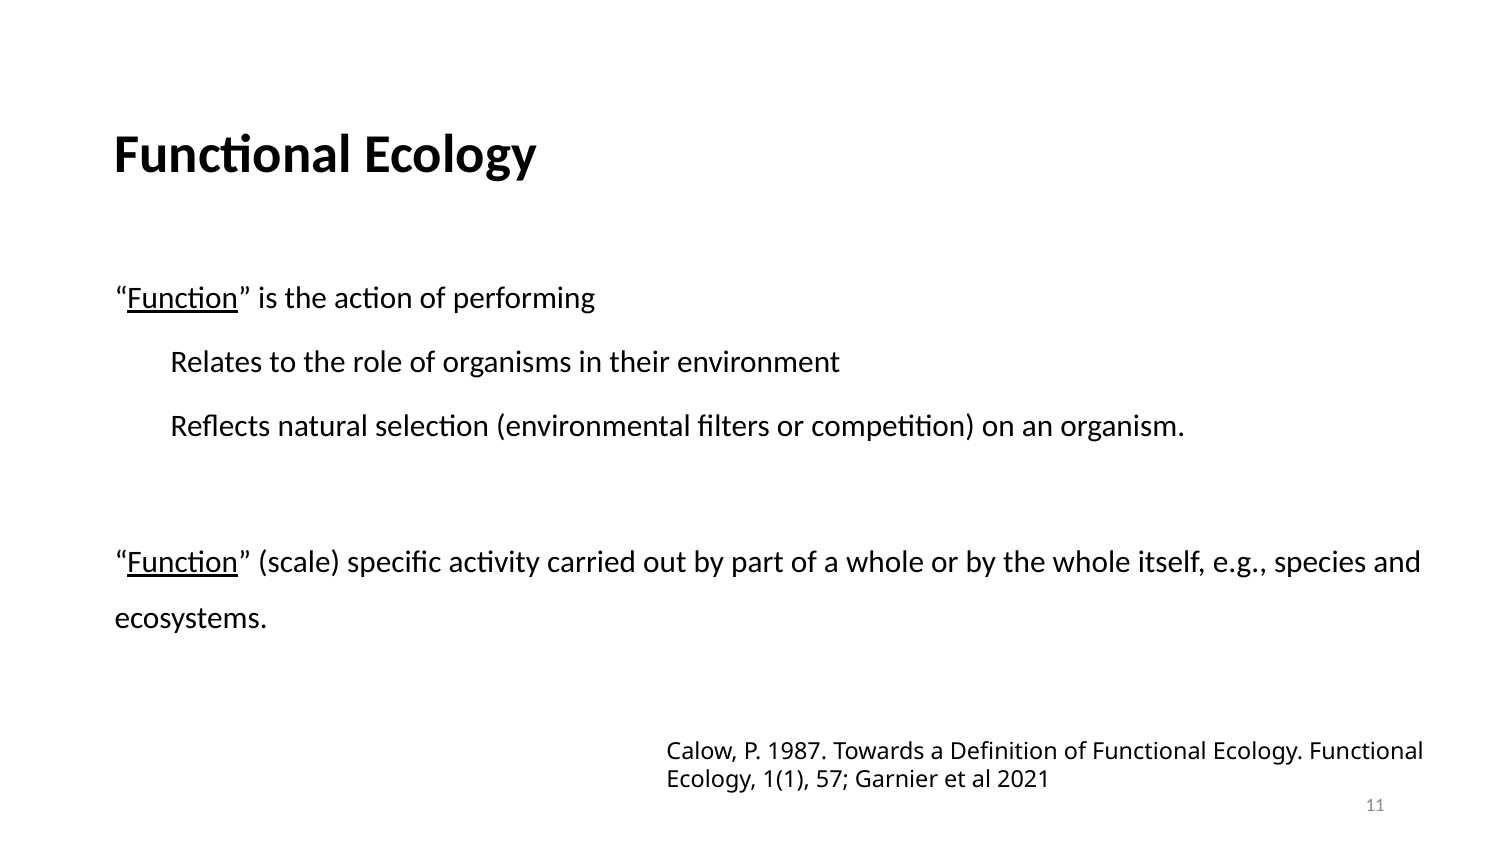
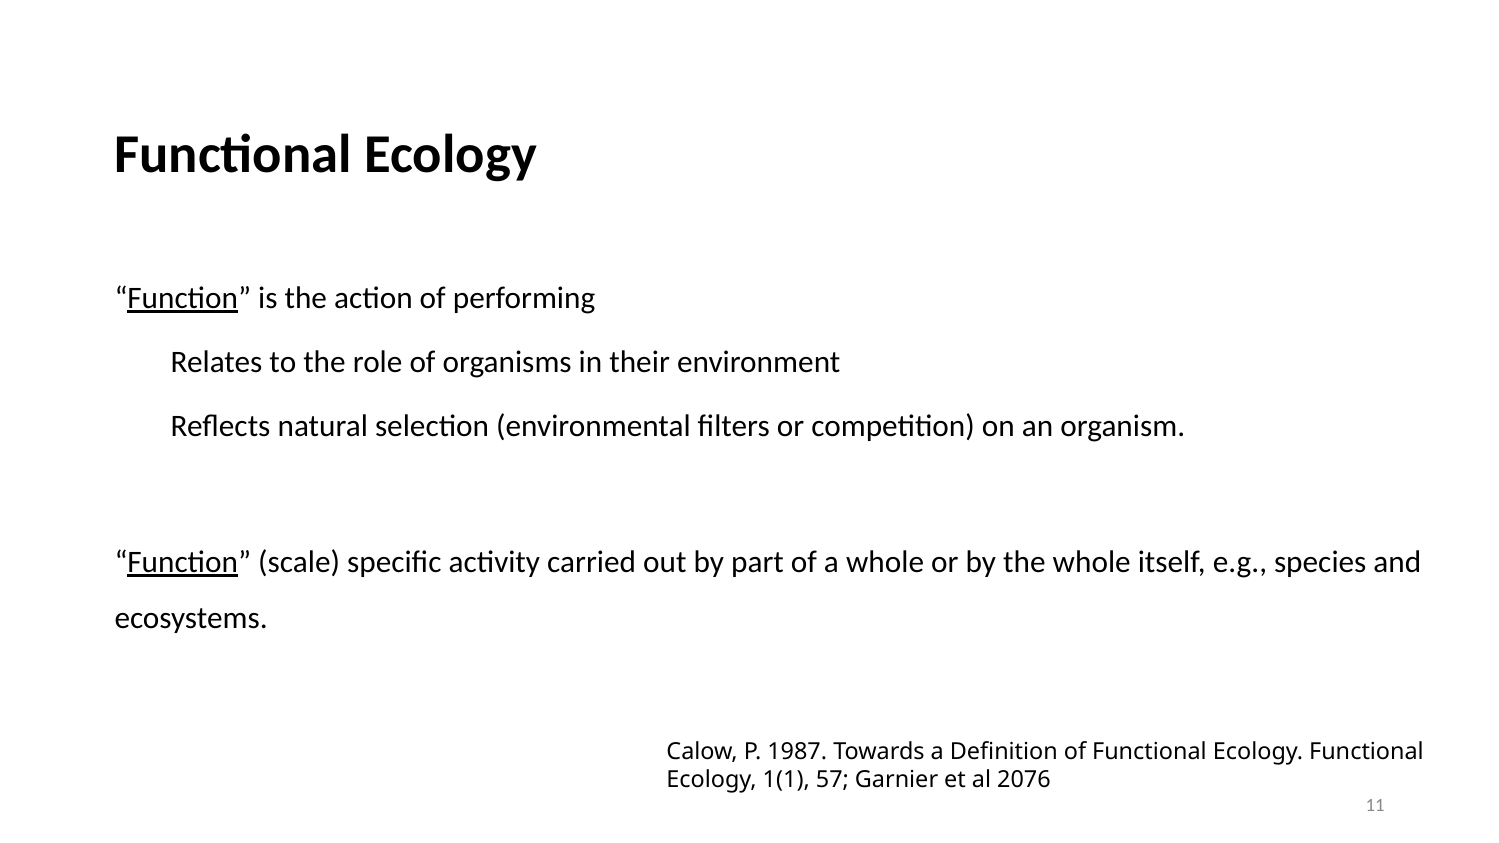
2021: 2021 -> 2076
